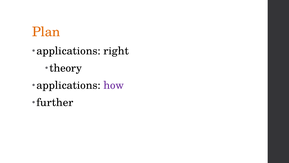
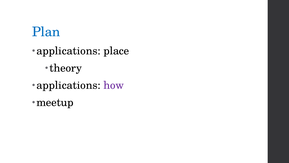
Plan colour: orange -> blue
right: right -> place
further: further -> meetup
